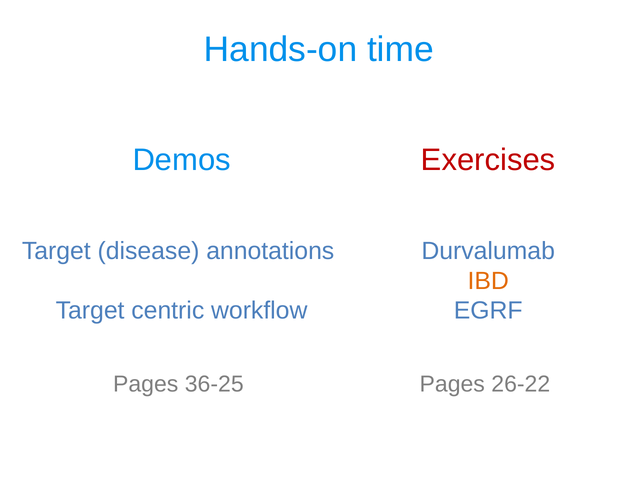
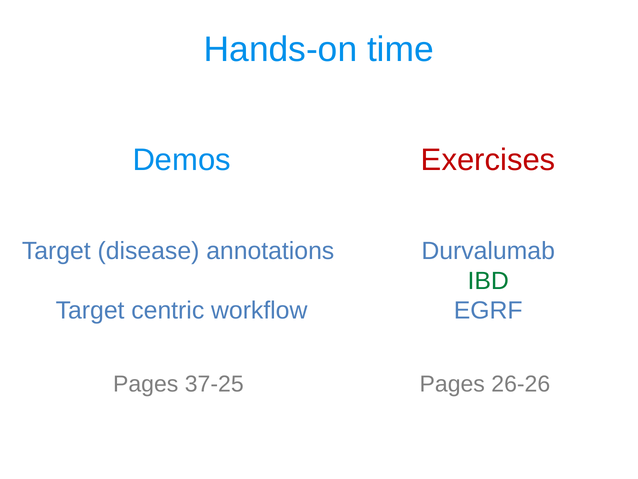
IBD colour: orange -> green
36-25: 36-25 -> 37-25
26-22: 26-22 -> 26-26
